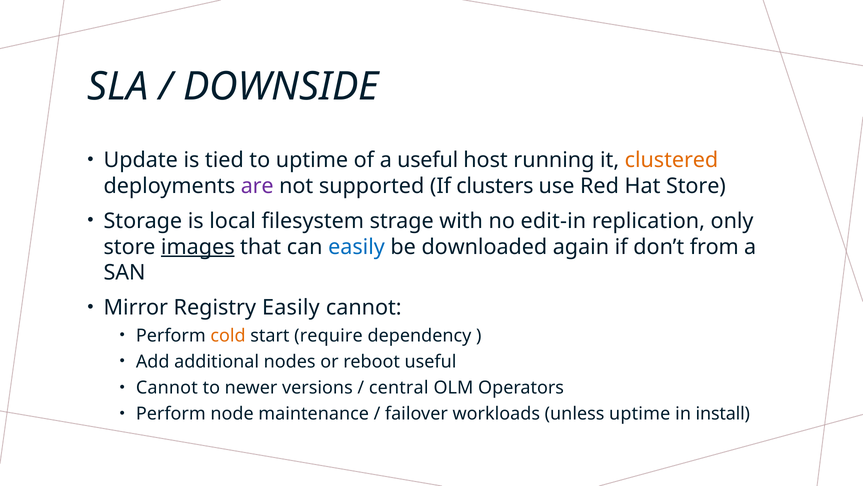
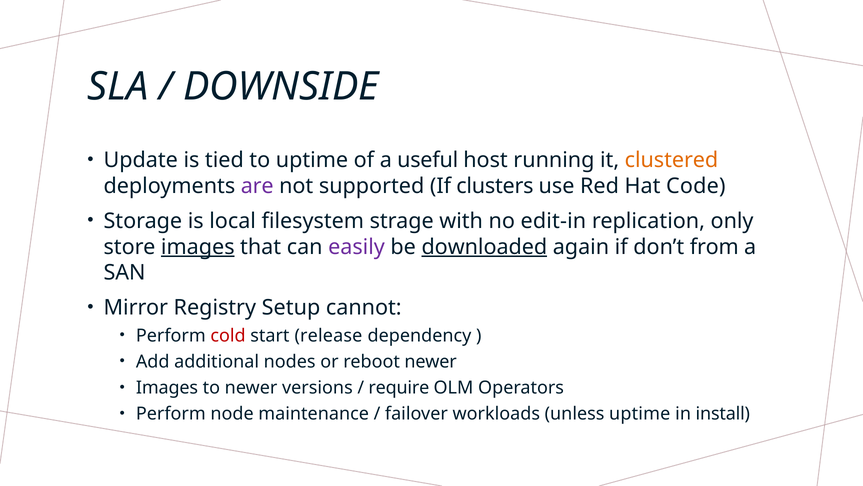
Hat Store: Store -> Code
easily at (356, 247) colour: blue -> purple
downloaded underline: none -> present
Registry Easily: Easily -> Setup
cold colour: orange -> red
require: require -> release
reboot useful: useful -> newer
Cannot at (167, 387): Cannot -> Images
central: central -> require
